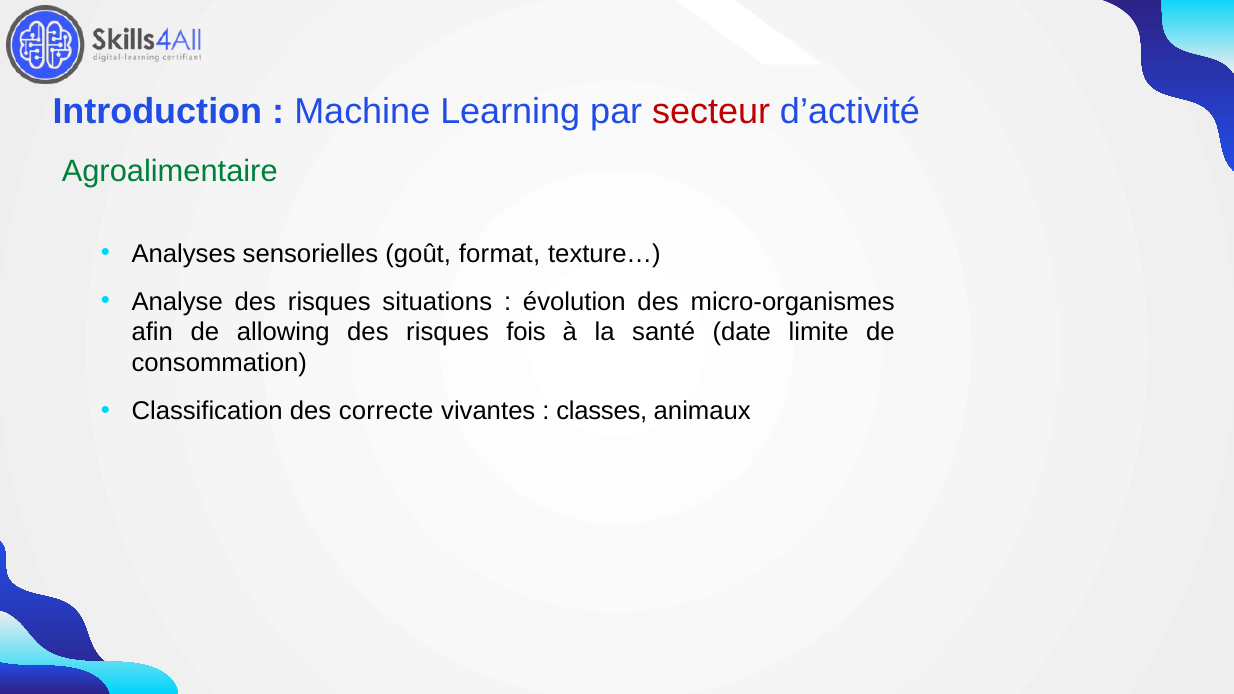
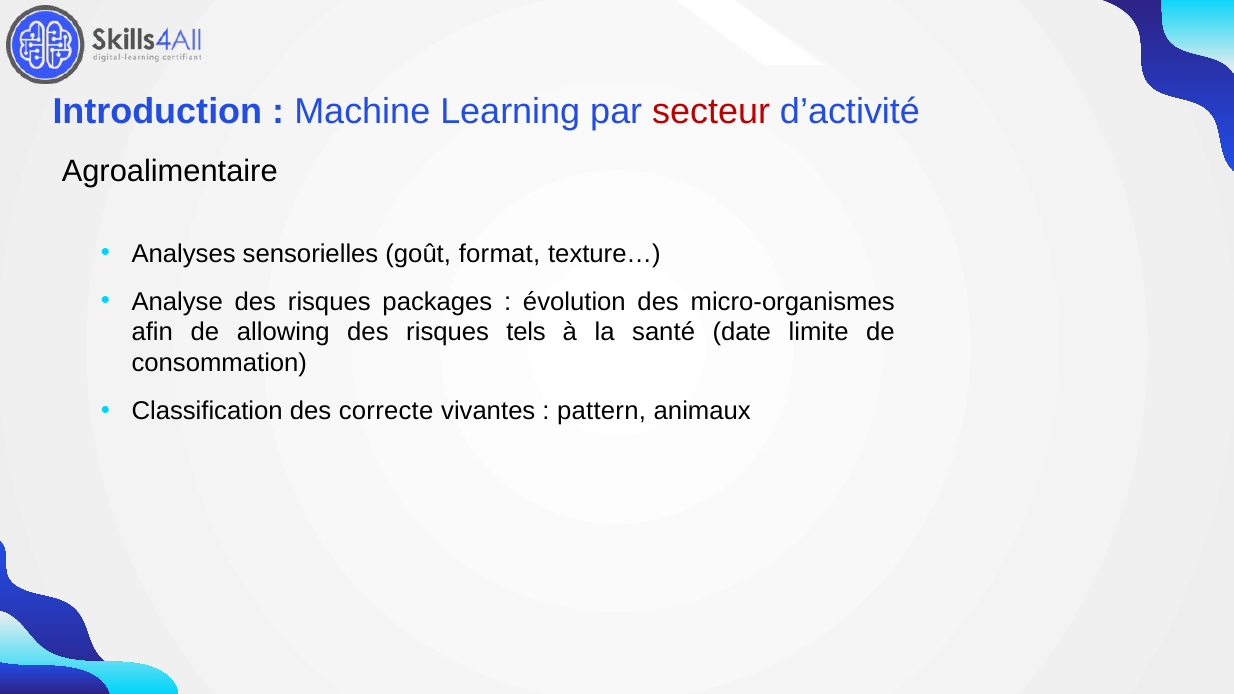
Agroalimentaire colour: green -> black
situations: situations -> packages
fois: fois -> tels
classes: classes -> pattern
